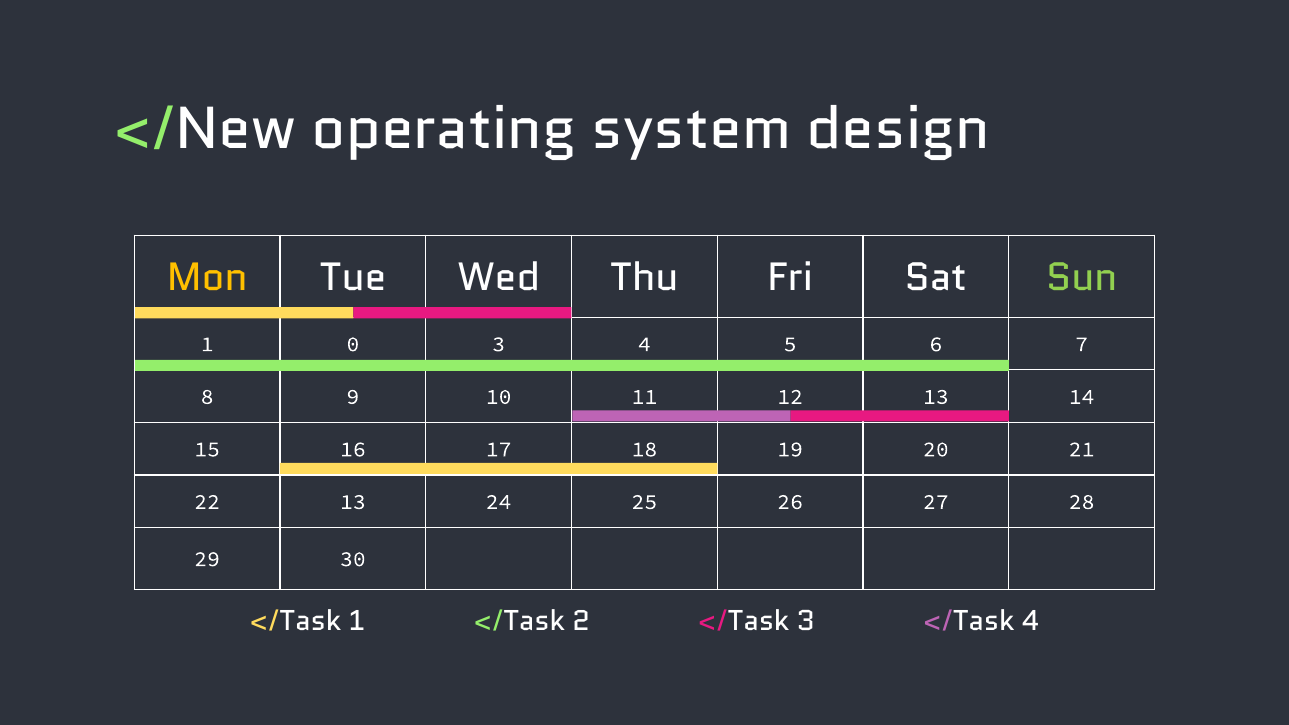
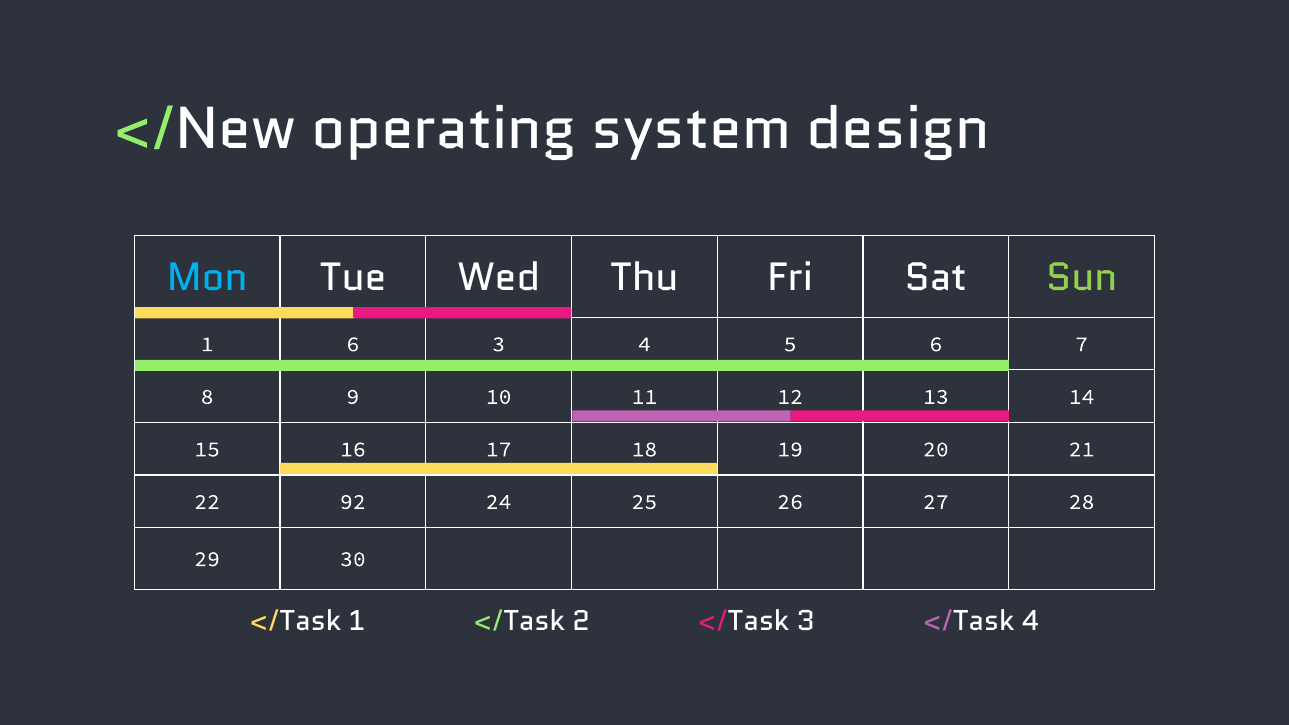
Mon colour: yellow -> light blue
1 0: 0 -> 6
22 13: 13 -> 92
